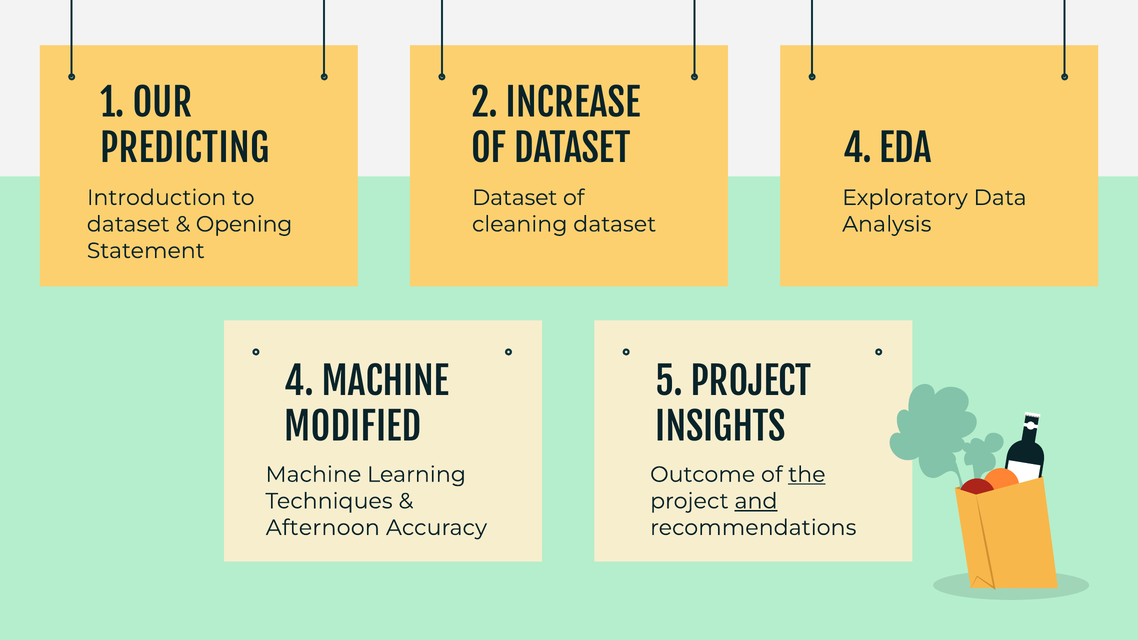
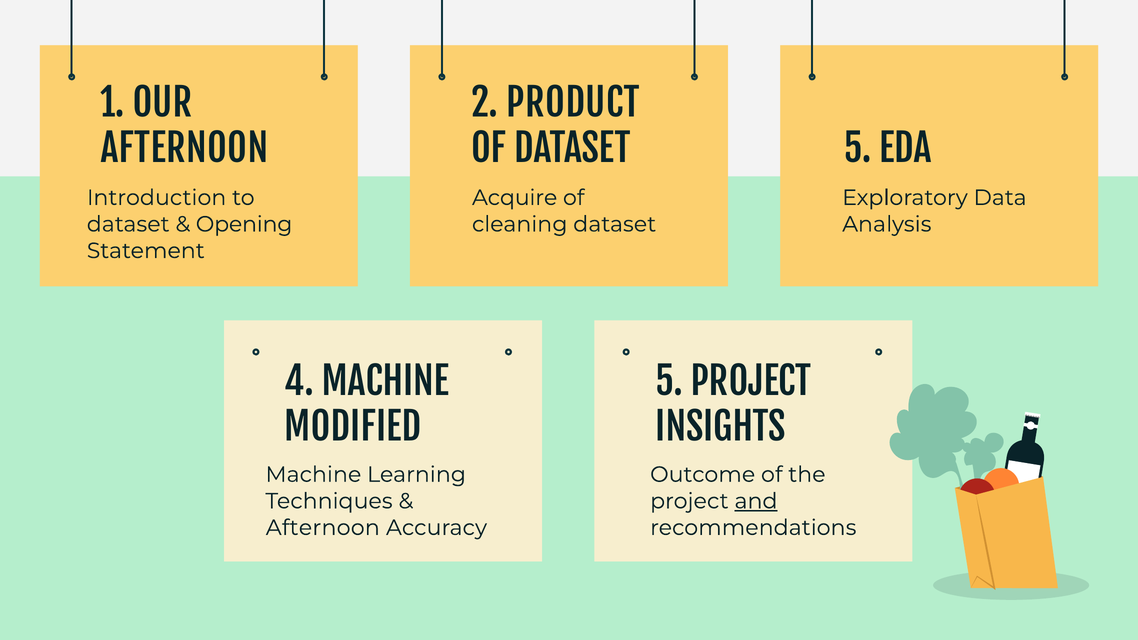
INCREASE: INCREASE -> PRODUCT
PREDICTING at (185, 150): PREDICTING -> AFTERNOON
DATASET 4: 4 -> 5
Dataset at (515, 198): Dataset -> Acquire
the underline: present -> none
